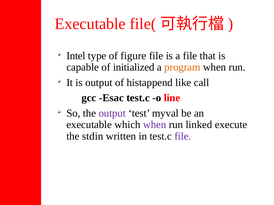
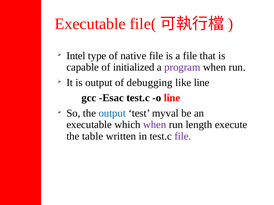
figure: figure -> native
program colour: orange -> purple
histappend: histappend -> debugging
like call: call -> line
output at (112, 113) colour: purple -> blue
linked: linked -> length
stdin: stdin -> table
